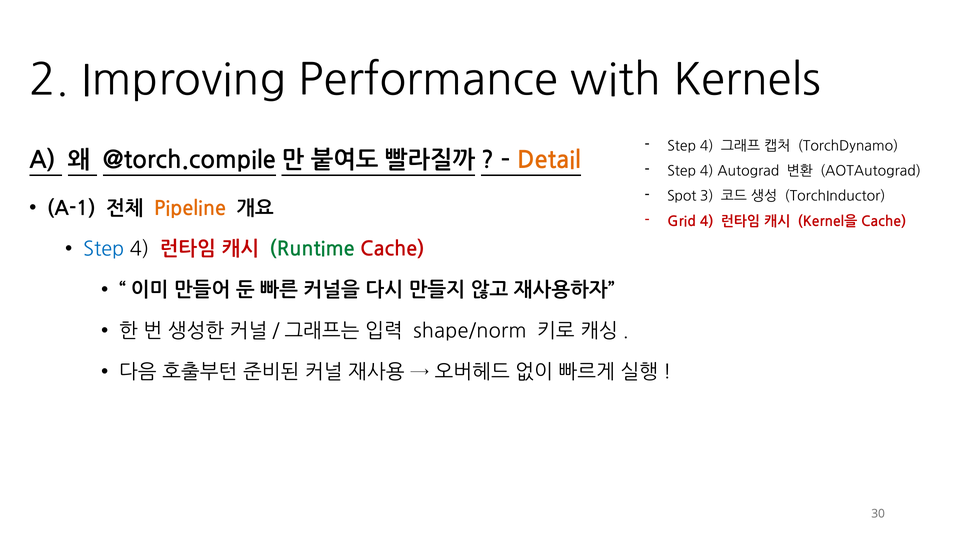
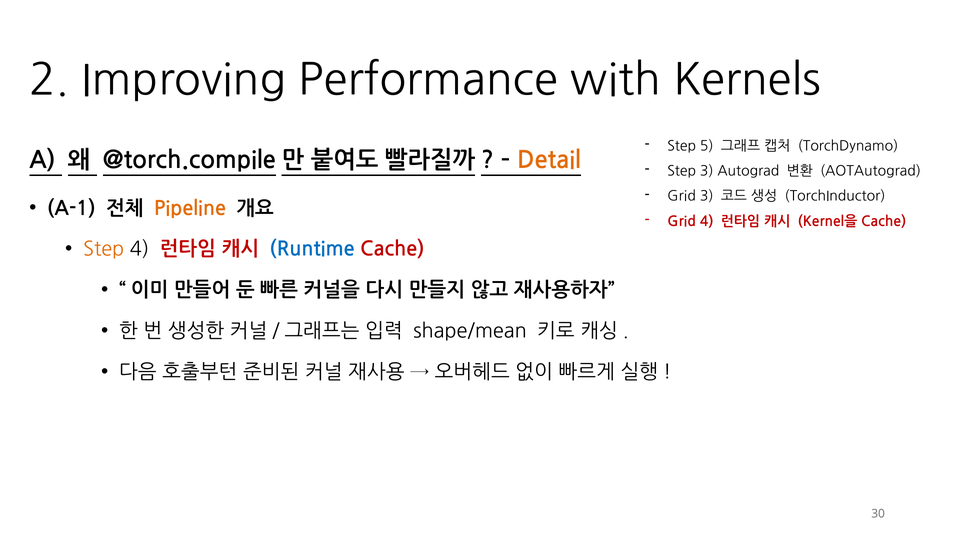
4 at (707, 146): 4 -> 5
4 at (707, 171): 4 -> 3
Spot at (682, 196): Spot -> Grid
Step at (104, 249) colour: blue -> orange
Runtime colour: green -> blue
shape/norm: shape/norm -> shape/mean
